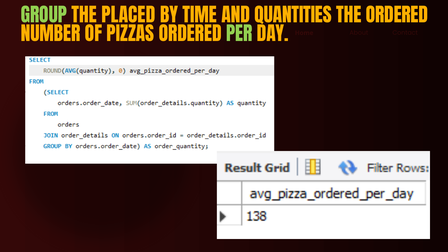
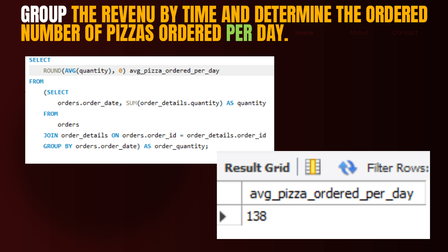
GROUP colour: light green -> white
PLACED: PLACED -> REVENU
QUANTITIES: QUANTITIES -> DETERMINE
